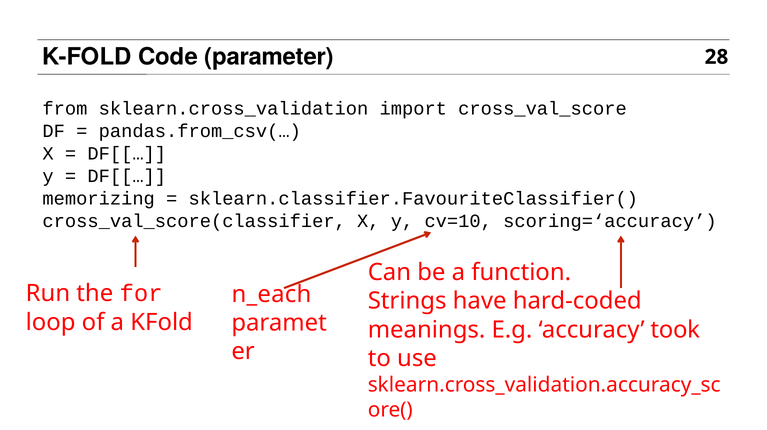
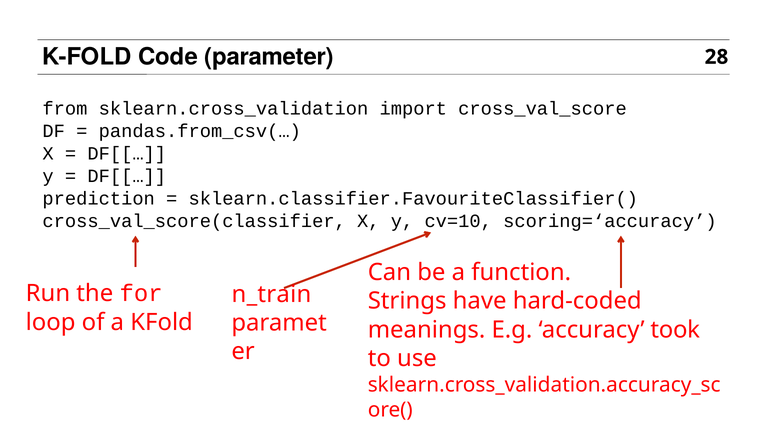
memorizing: memorizing -> prediction
n_each: n_each -> n_train
